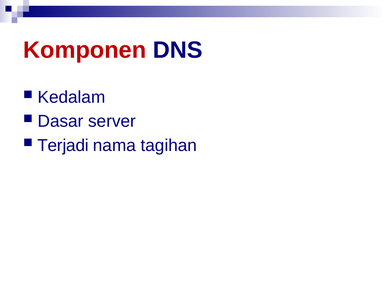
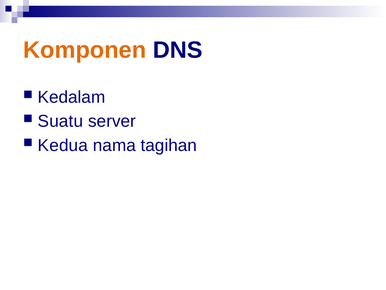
Komponen colour: red -> orange
Dasar: Dasar -> Suatu
Terjadi: Terjadi -> Kedua
